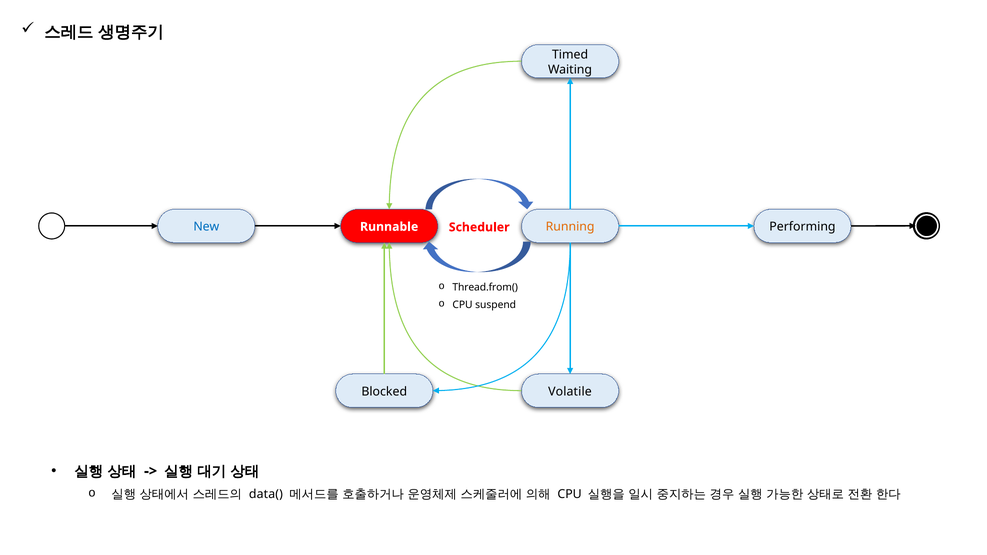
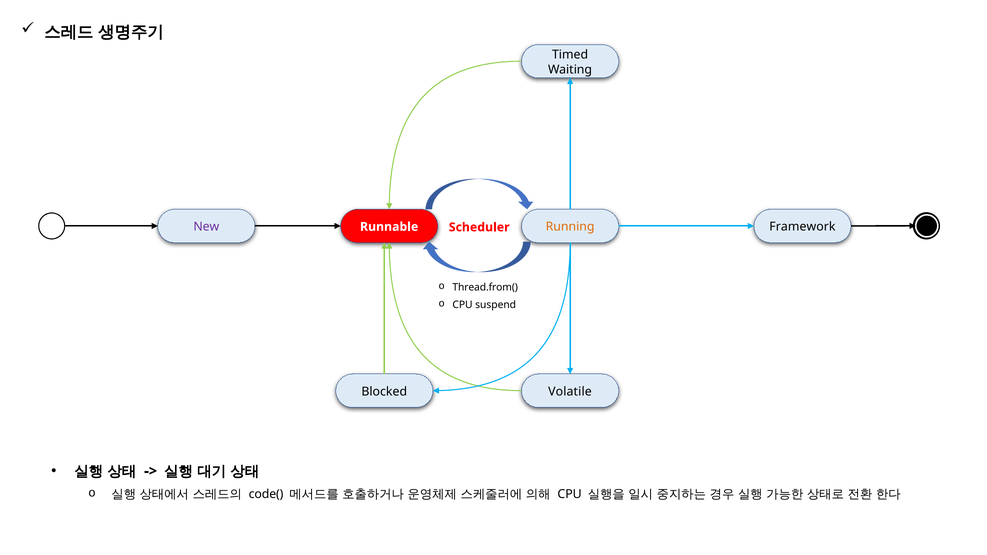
New colour: blue -> purple
Performing: Performing -> Framework
data(: data( -> code(
